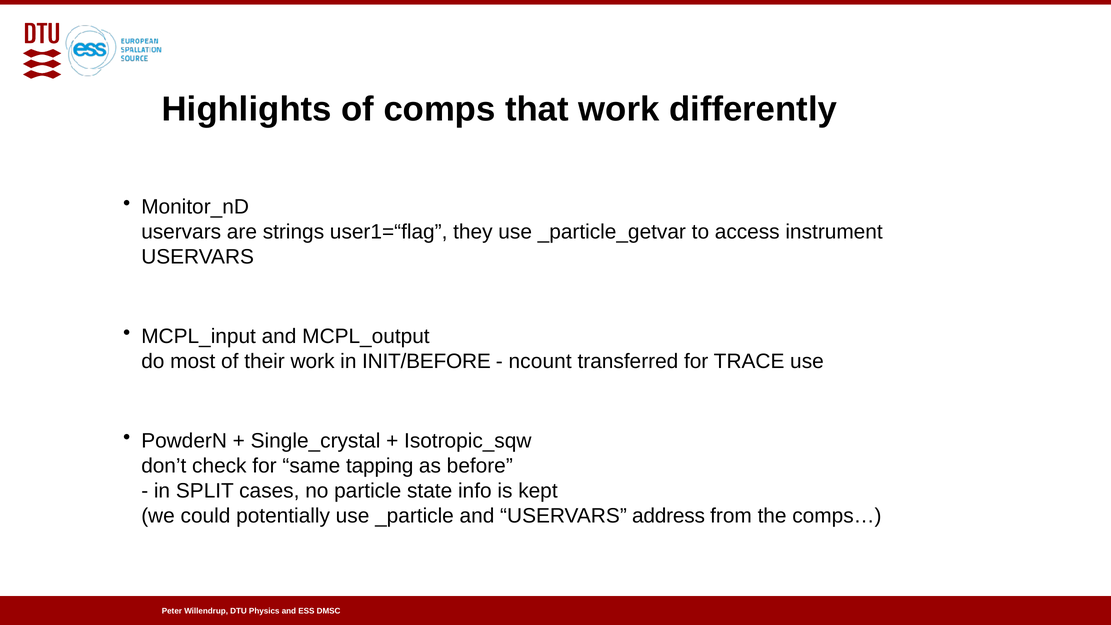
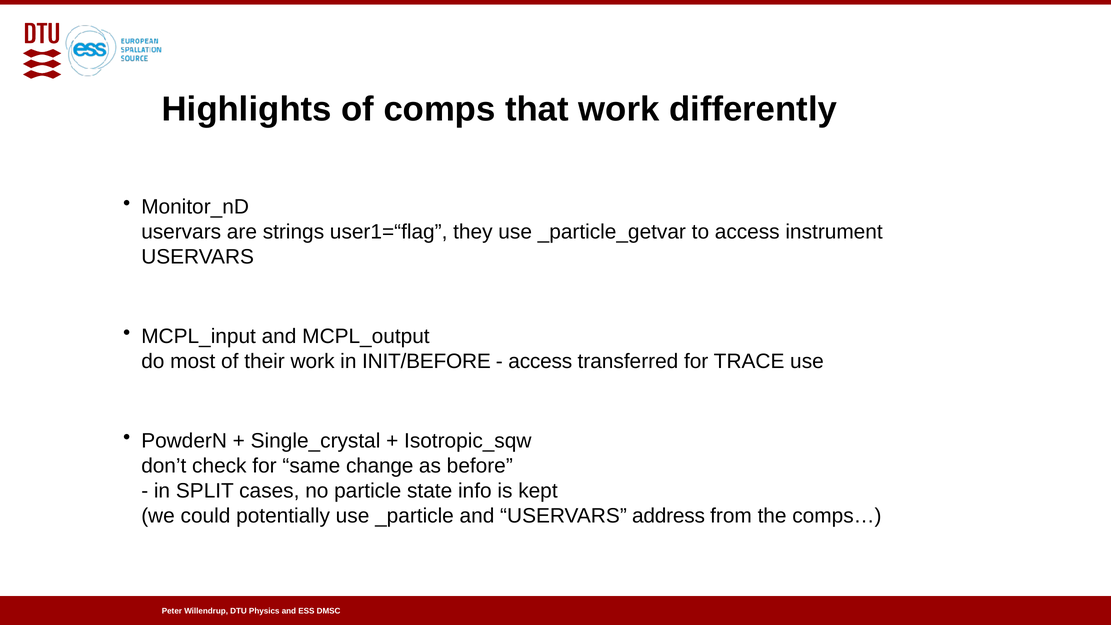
ncount at (540, 362): ncount -> access
tapping: tapping -> change
